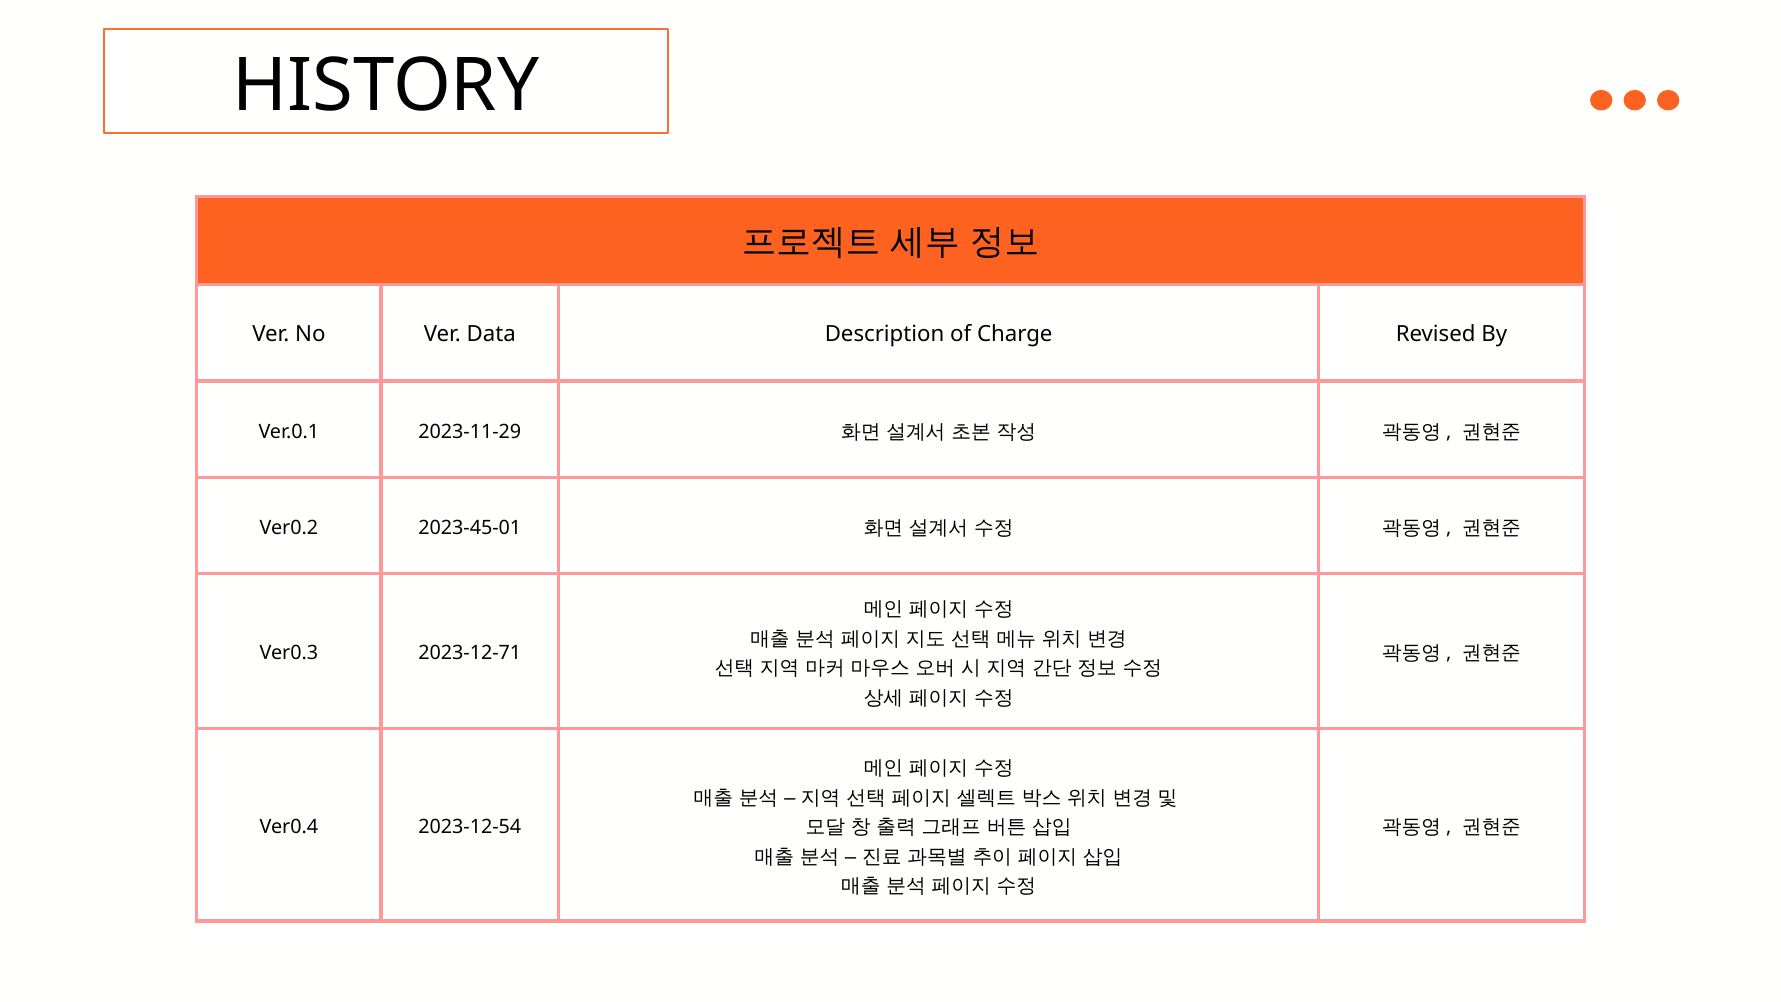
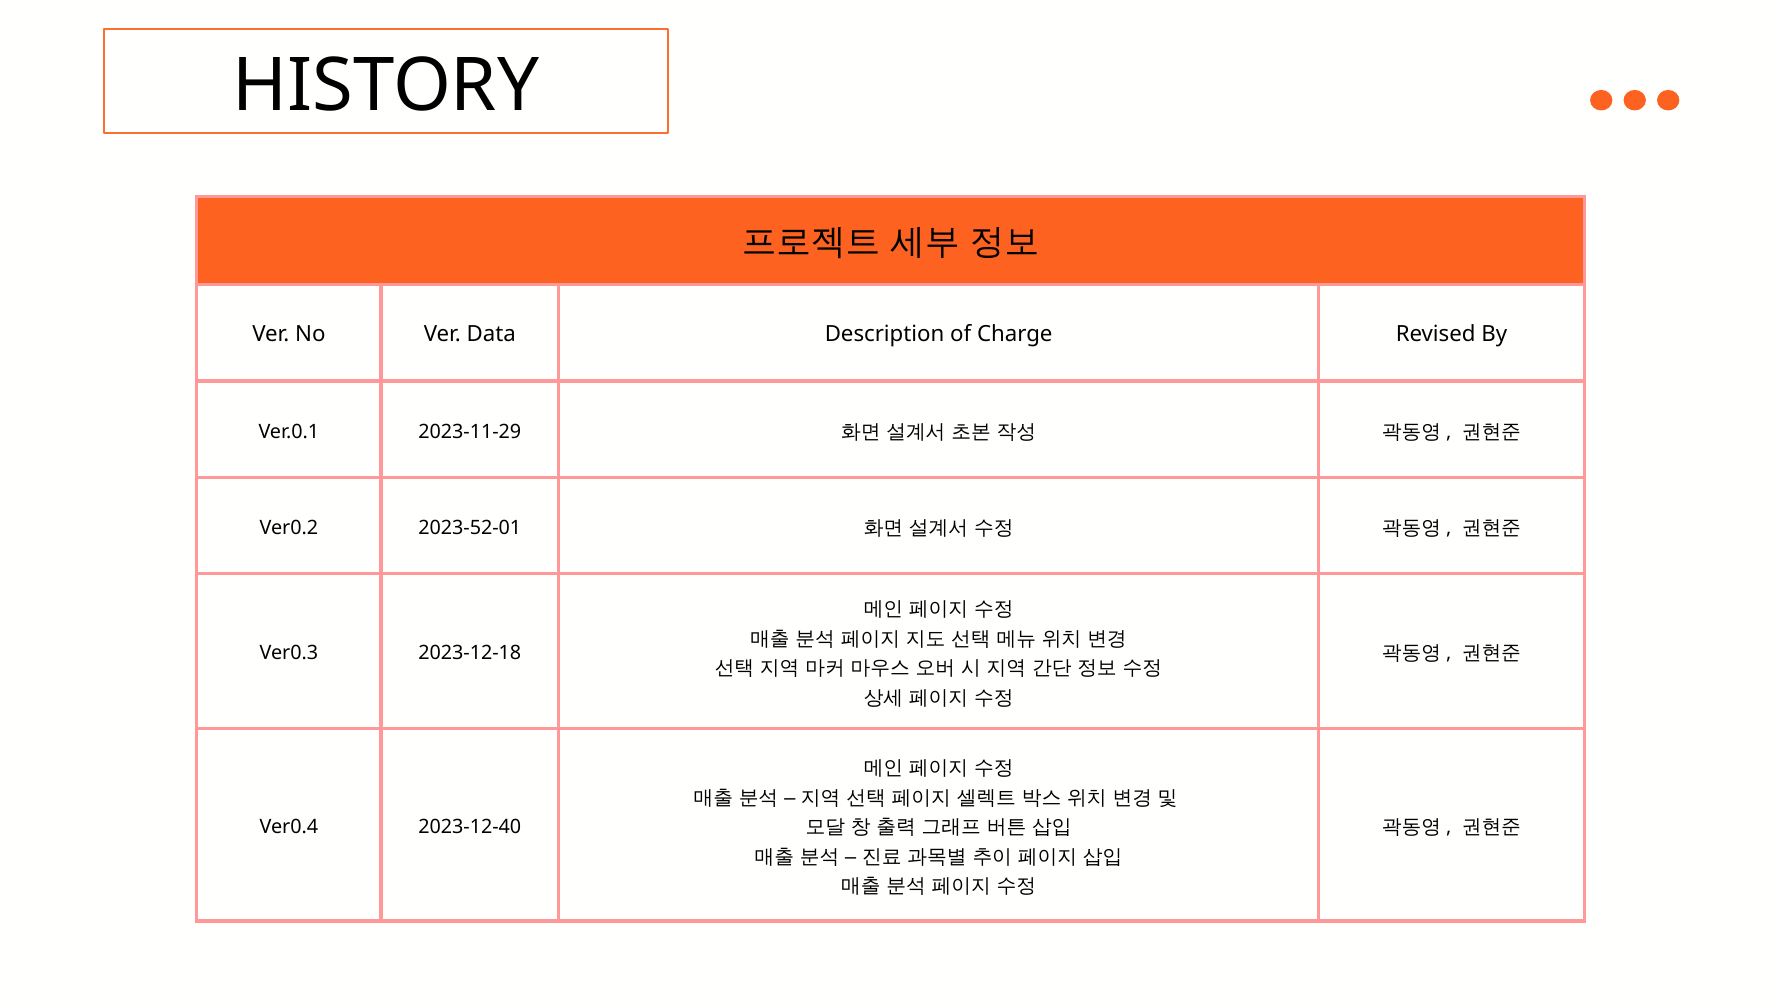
2023-45-01: 2023-45-01 -> 2023-52-01
2023-12-71: 2023-12-71 -> 2023-12-18
2023-12-54: 2023-12-54 -> 2023-12-40
